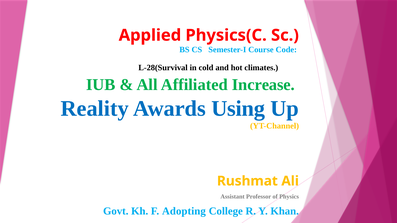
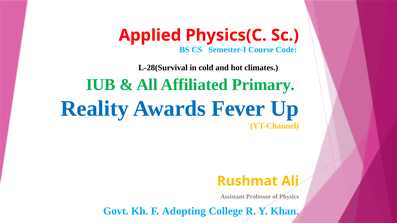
Increase: Increase -> Primary
Using: Using -> Fever
